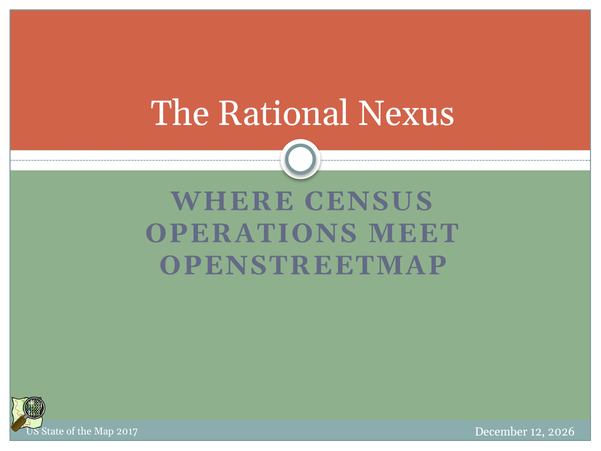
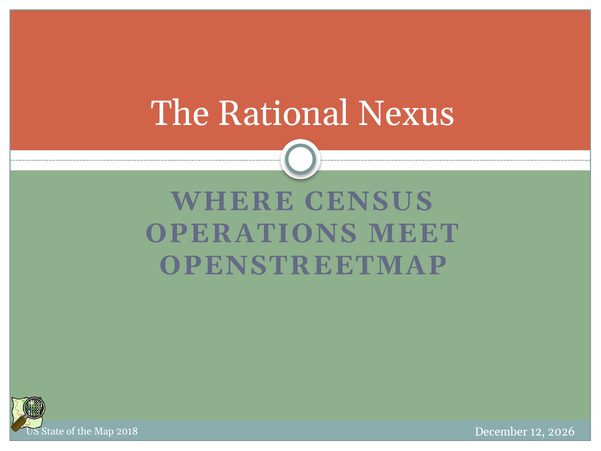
2017: 2017 -> 2018
